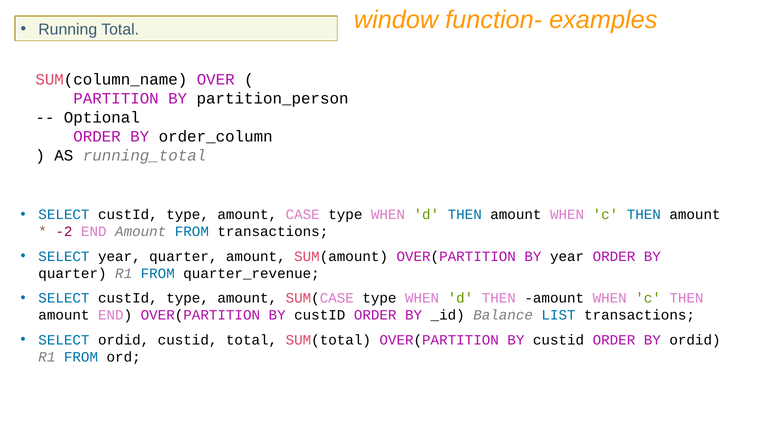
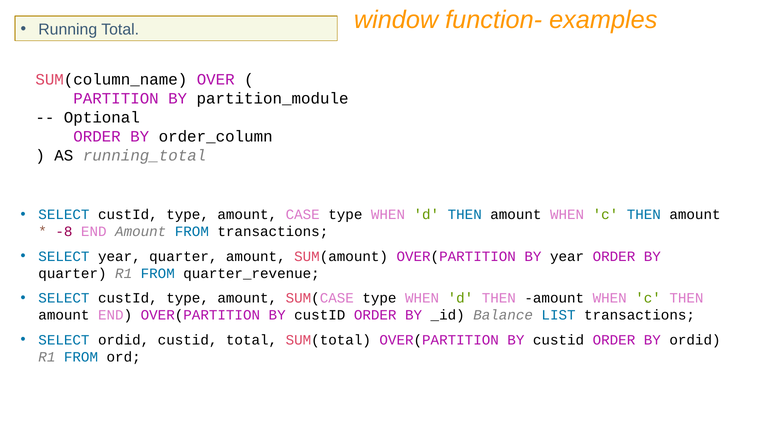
partition_person: partition_person -> partition_module
-2: -2 -> -8
